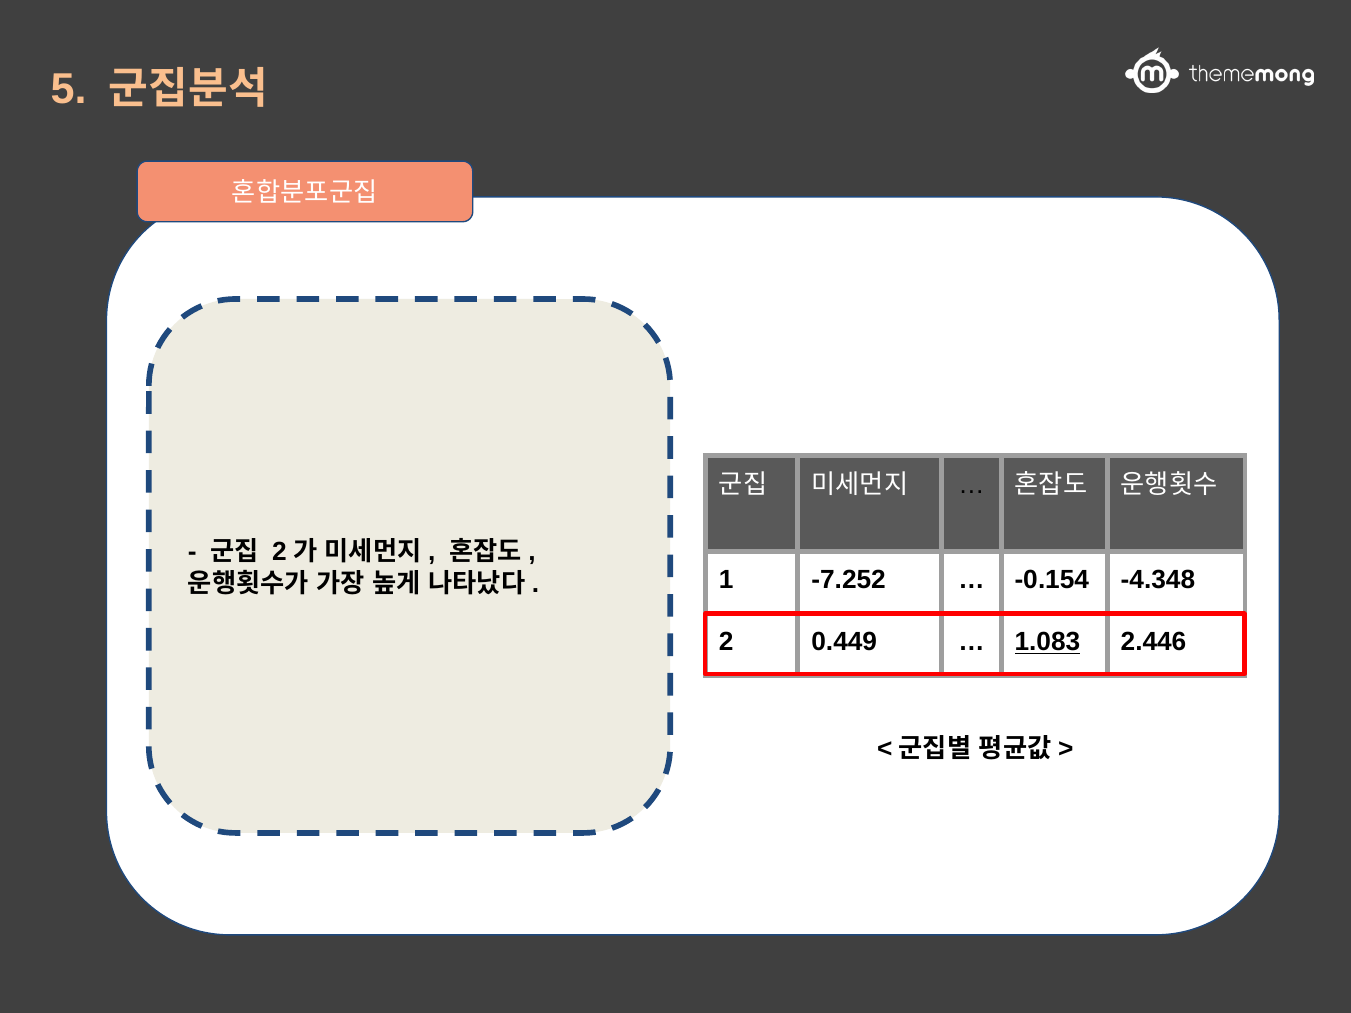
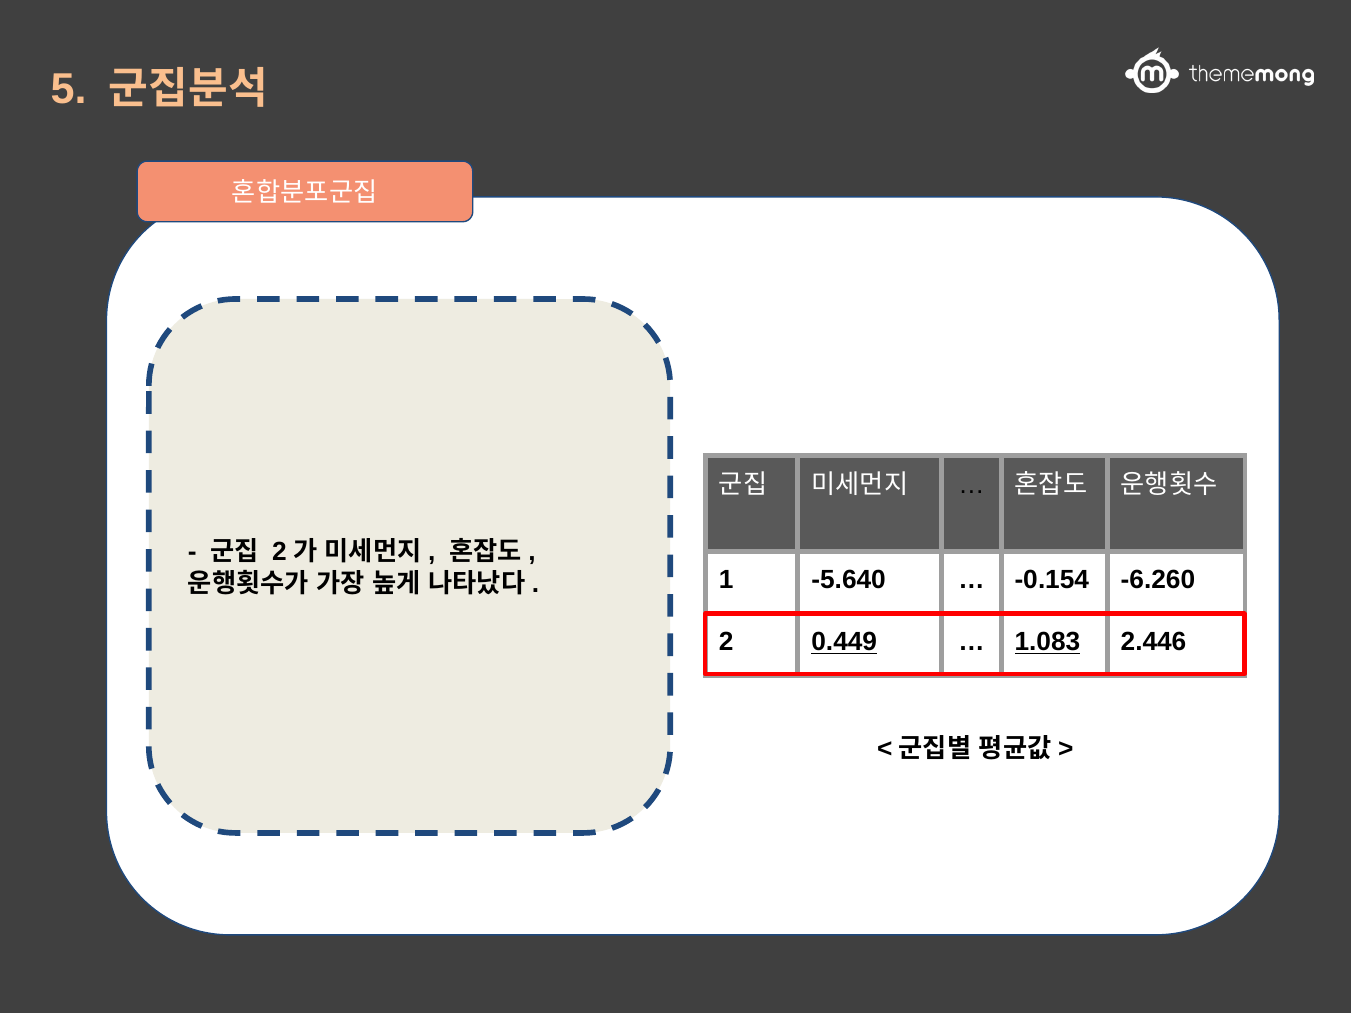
-7.252: -7.252 -> -5.640
-4.348: -4.348 -> -6.260
0.449 underline: none -> present
